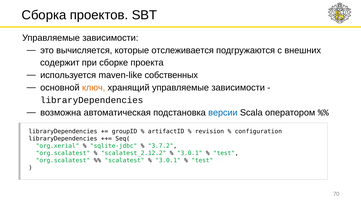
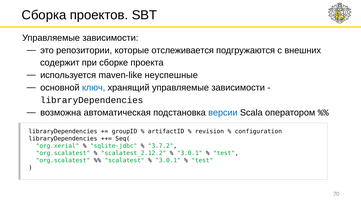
вычисляется: вычисляется -> репозитории
собственных: собственных -> неуспешные
ключ colour: orange -> blue
